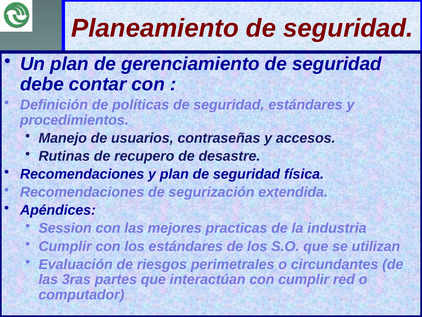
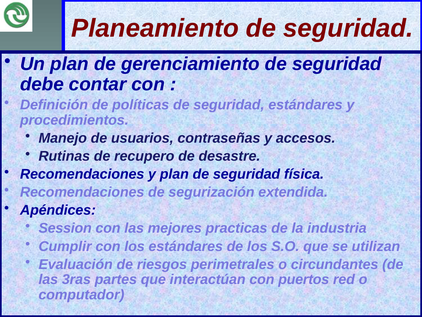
con cumplir: cumplir -> puertos
